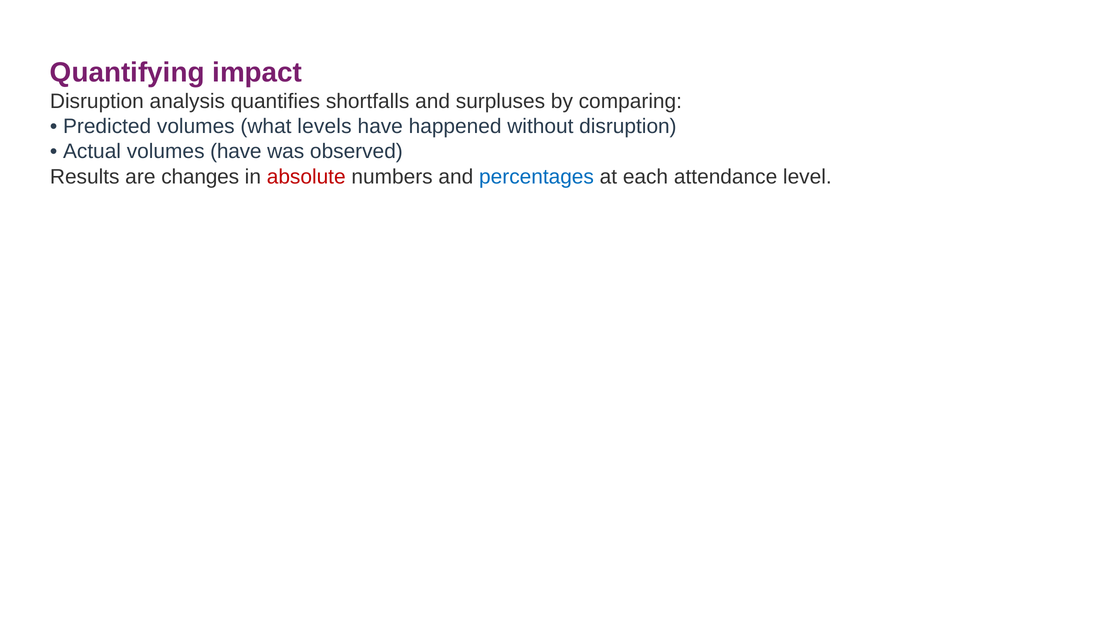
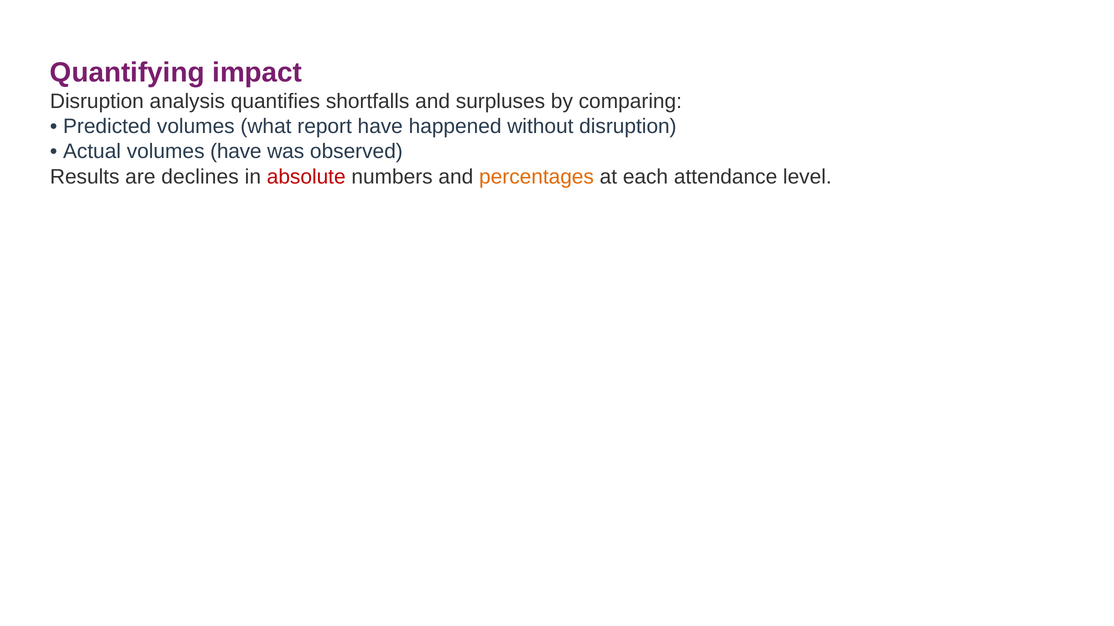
levels: levels -> report
changes: changes -> declines
percentages colour: blue -> orange
